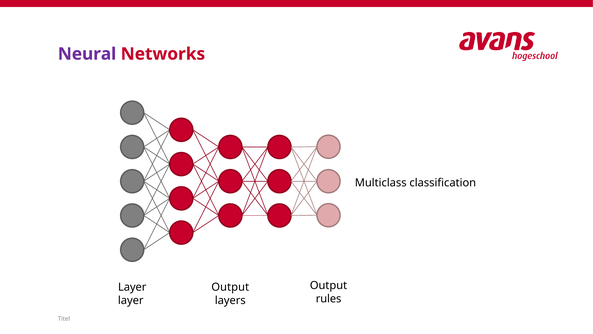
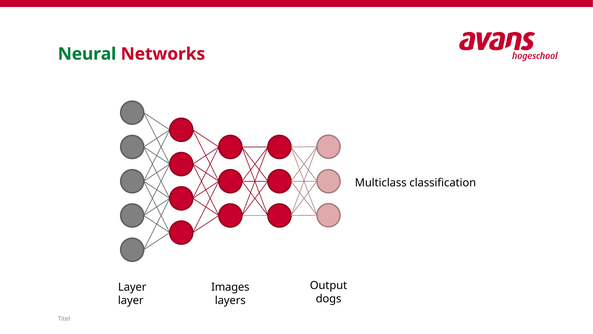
Neural colour: purple -> green
Output at (230, 287): Output -> Images
rules: rules -> dogs
